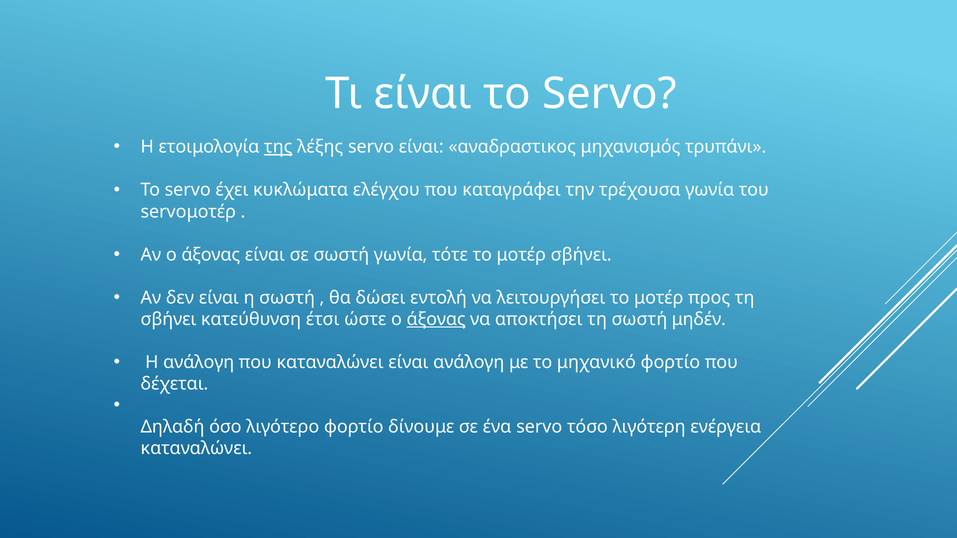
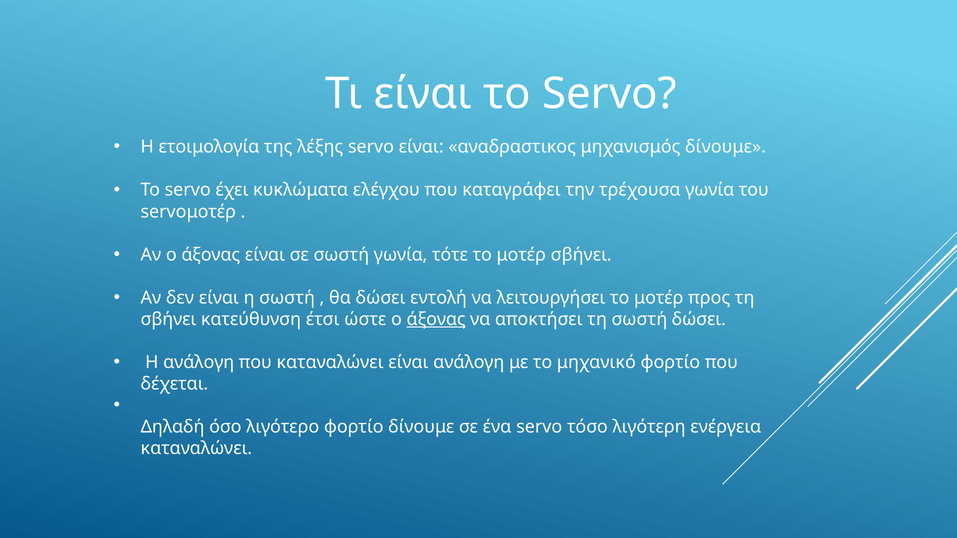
της underline: present -> none
μηχανισμός τρυπάνι: τρυπάνι -> δίνουμε
σωστή μηδέν: μηδέν -> δώσει
